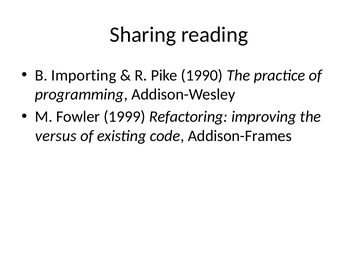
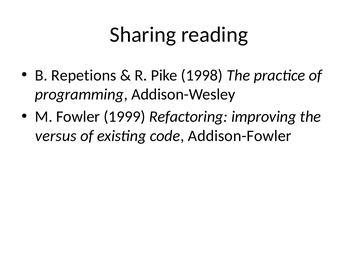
Importing: Importing -> Repetions
1990: 1990 -> 1998
Addison-Frames: Addison-Frames -> Addison-Fowler
